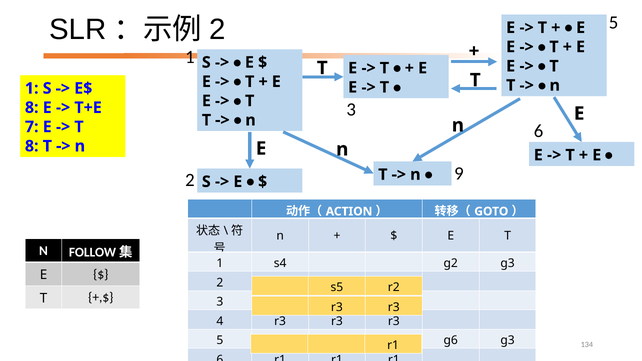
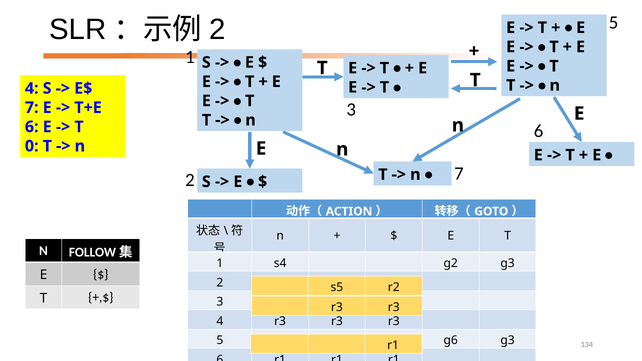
1 at (32, 88): 1 -> 4
8 at (32, 108): 8 -> 7
7 at (32, 127): 7 -> 6
8 at (32, 146): 8 -> 0
9 at (459, 173): 9 -> 7
